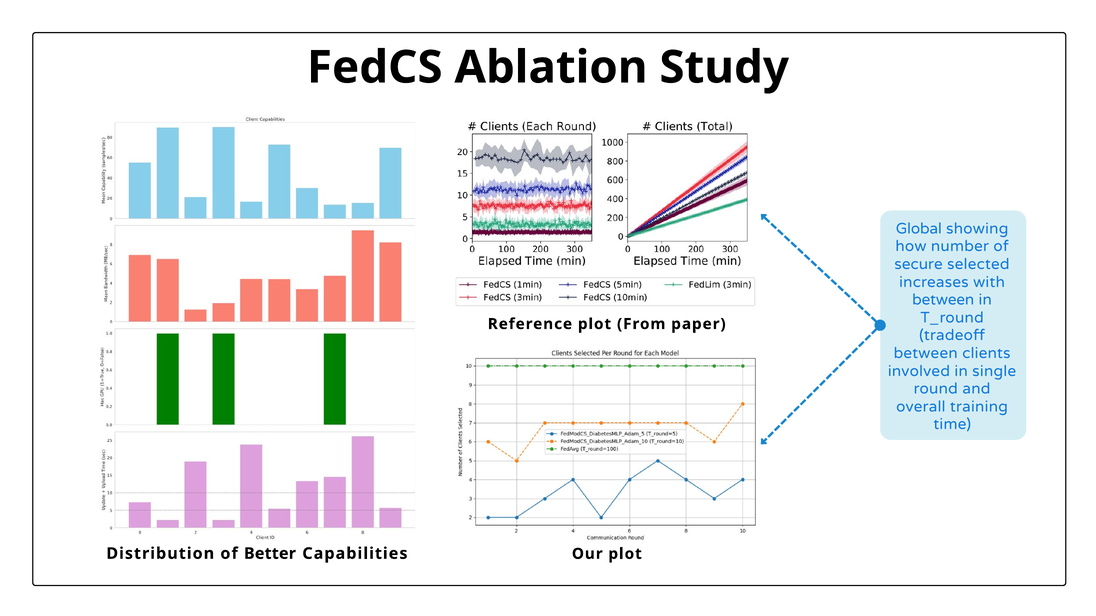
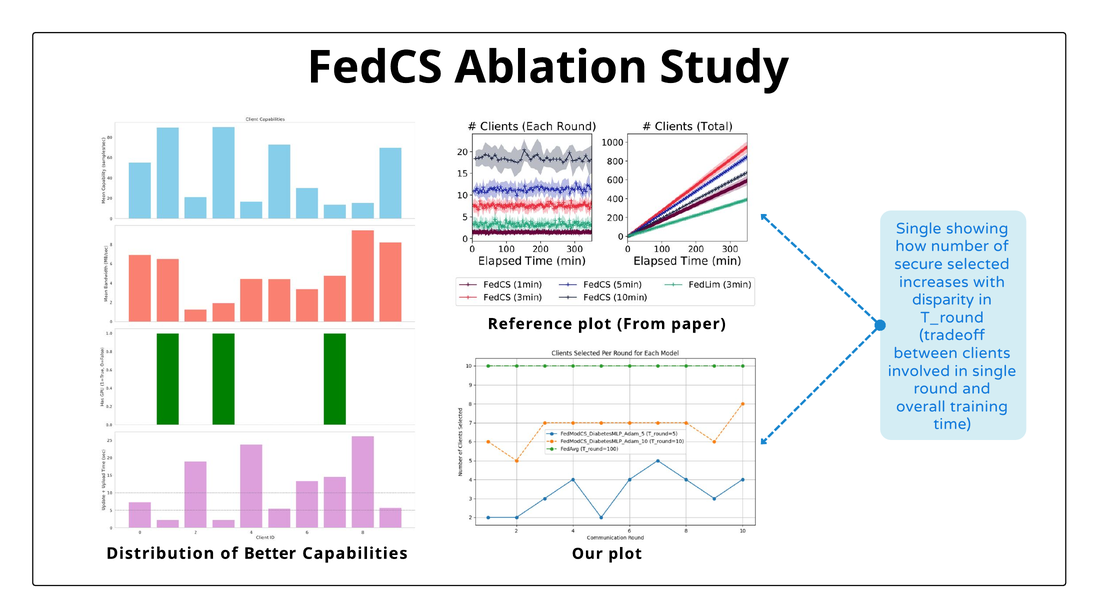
Global at (919, 229): Global -> Single
between at (943, 300): between -> disparity
